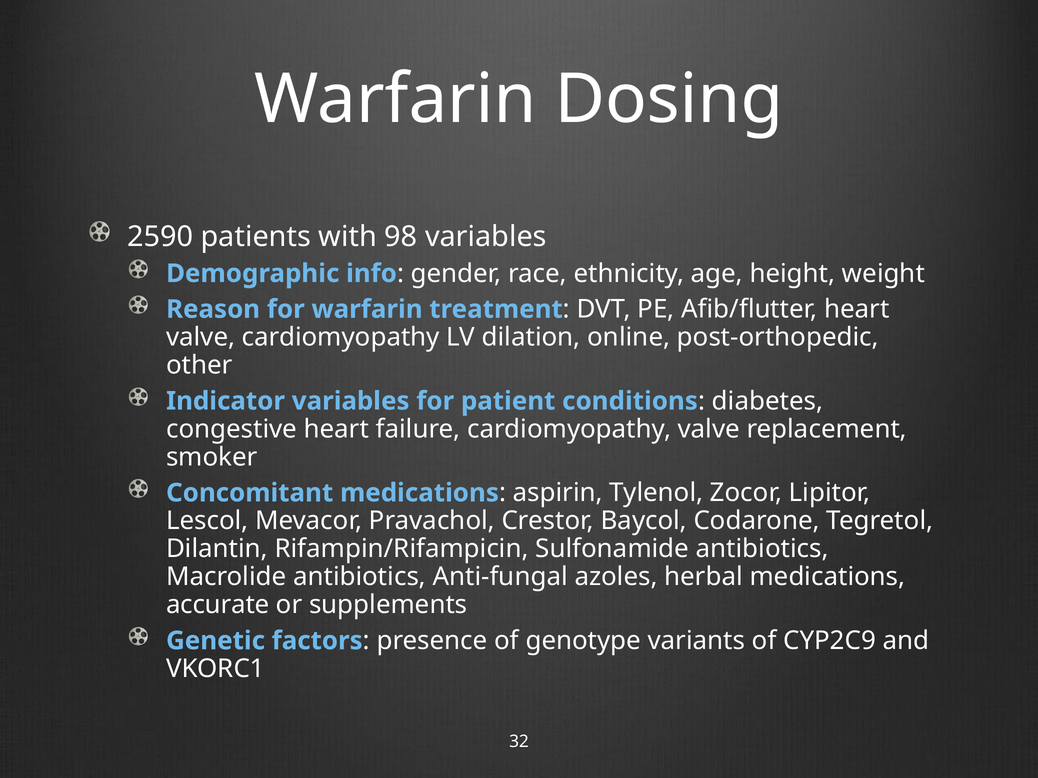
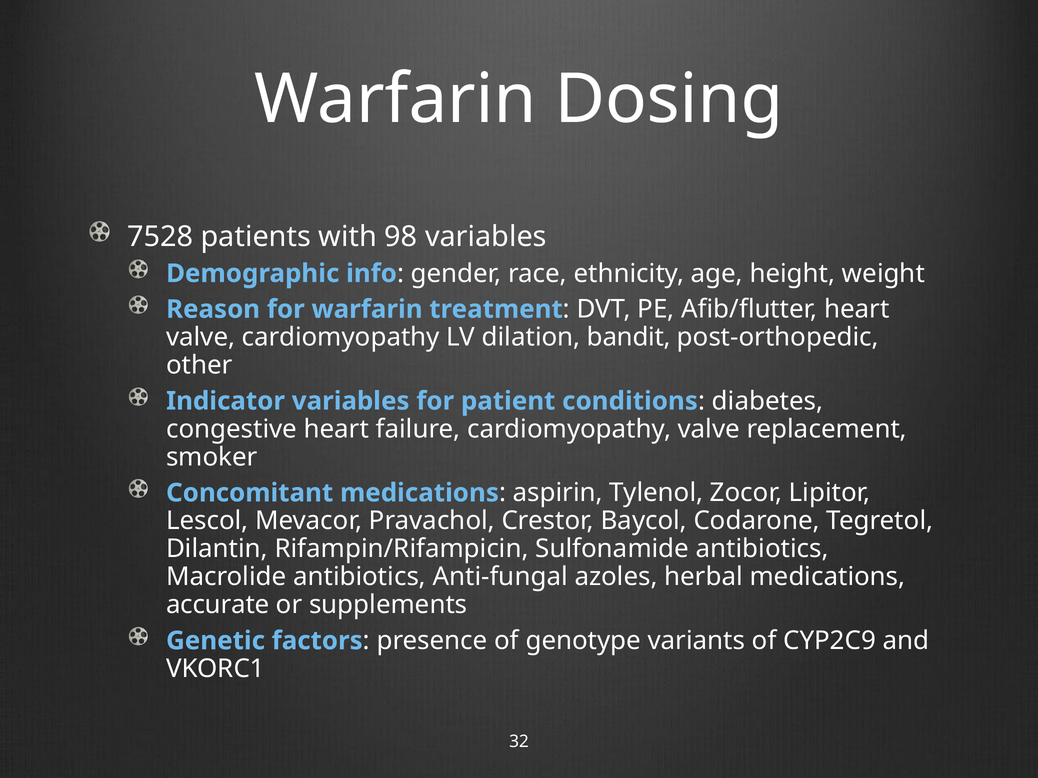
2590: 2590 -> 7528
online: online -> bandit
